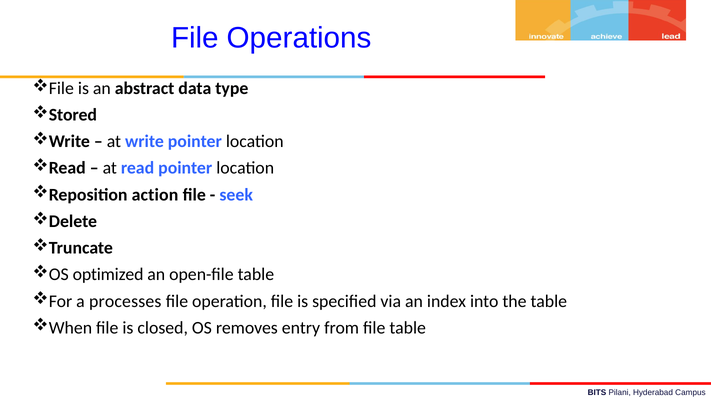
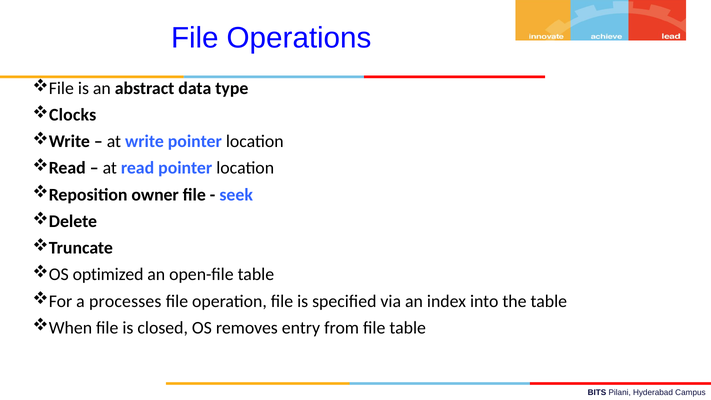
Stored: Stored -> Clocks
action: action -> owner
